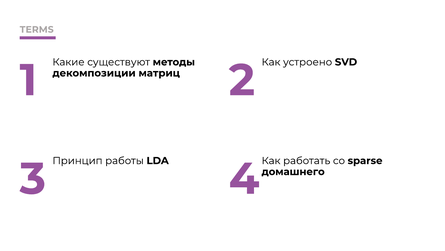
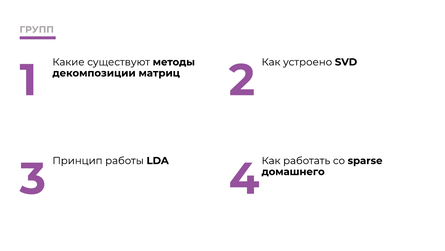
TERMS: TERMS -> ГРУПП
